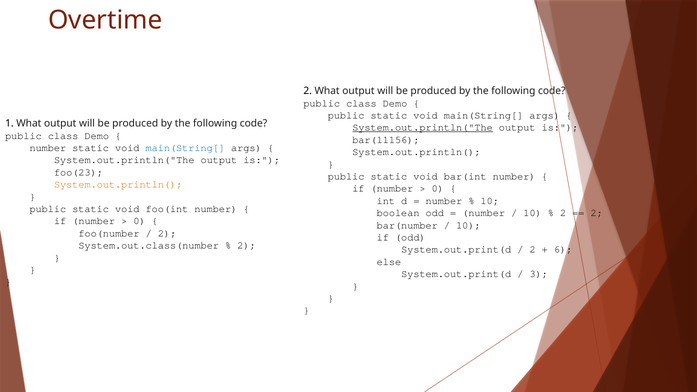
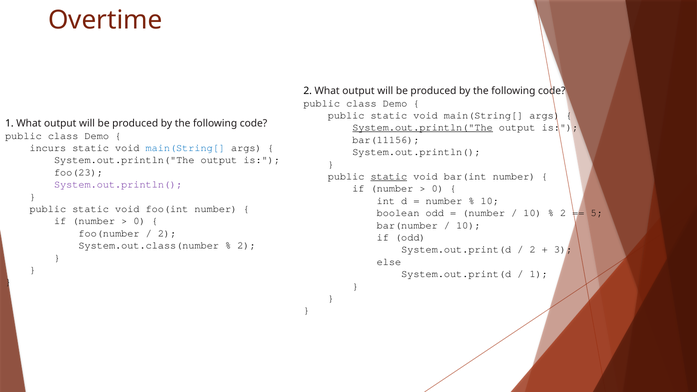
number at (48, 148): number -> incurs
static at (389, 176) underline: none -> present
System.out.println( at (118, 185) colour: orange -> purple
2 at (597, 213): 2 -> 5
6: 6 -> 3
3 at (539, 274): 3 -> 1
